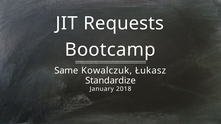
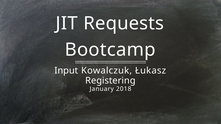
Same: Same -> Input
Standardize: Standardize -> Registering
